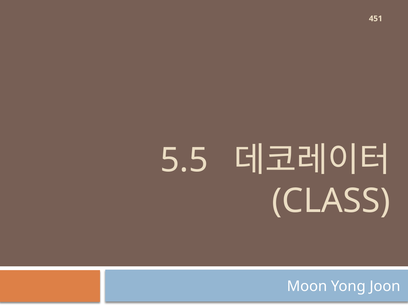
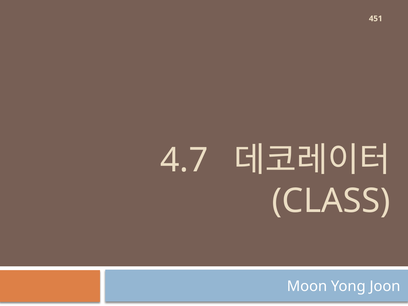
5.5: 5.5 -> 4.7
